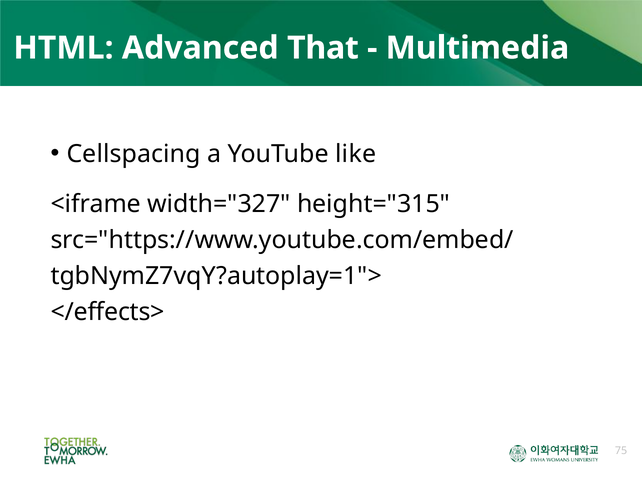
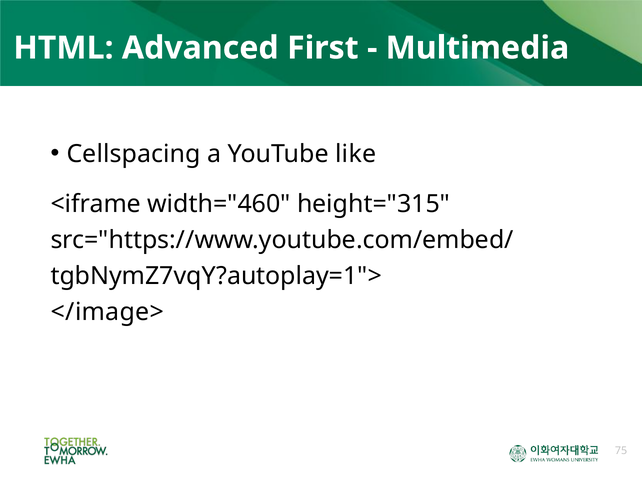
That: That -> First
width="327: width="327 -> width="460
</effects>: </effects> -> </image>
